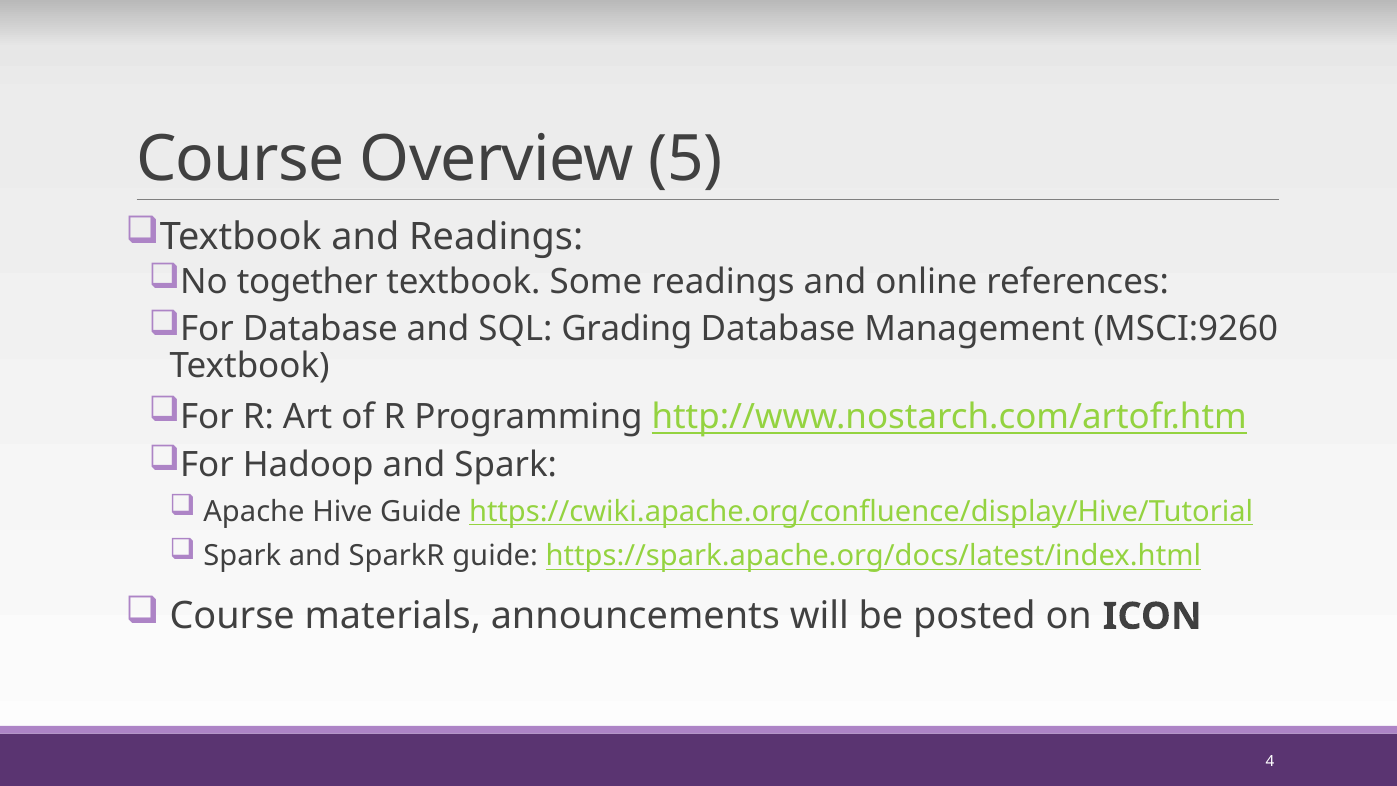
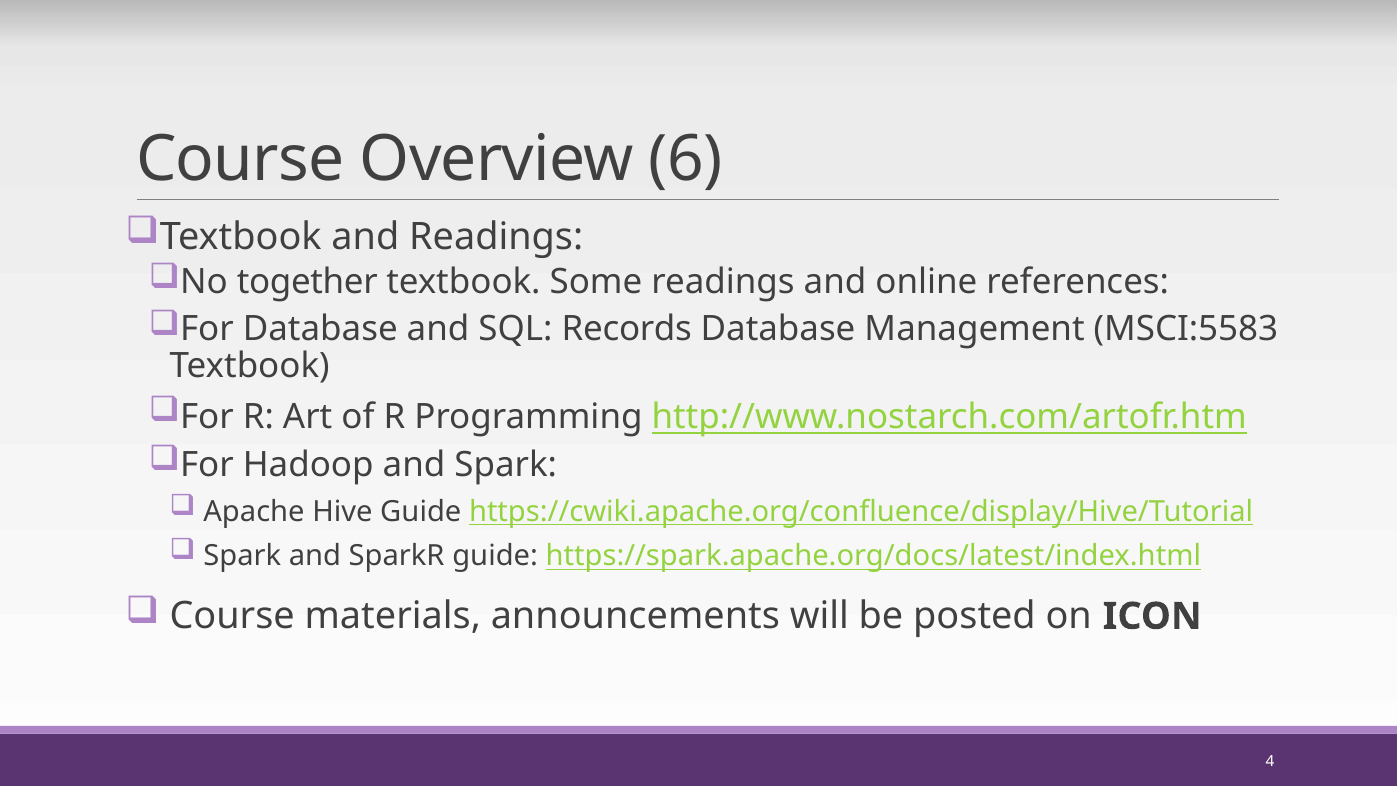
5: 5 -> 6
Grading: Grading -> Records
MSCI:9260: MSCI:9260 -> MSCI:5583
